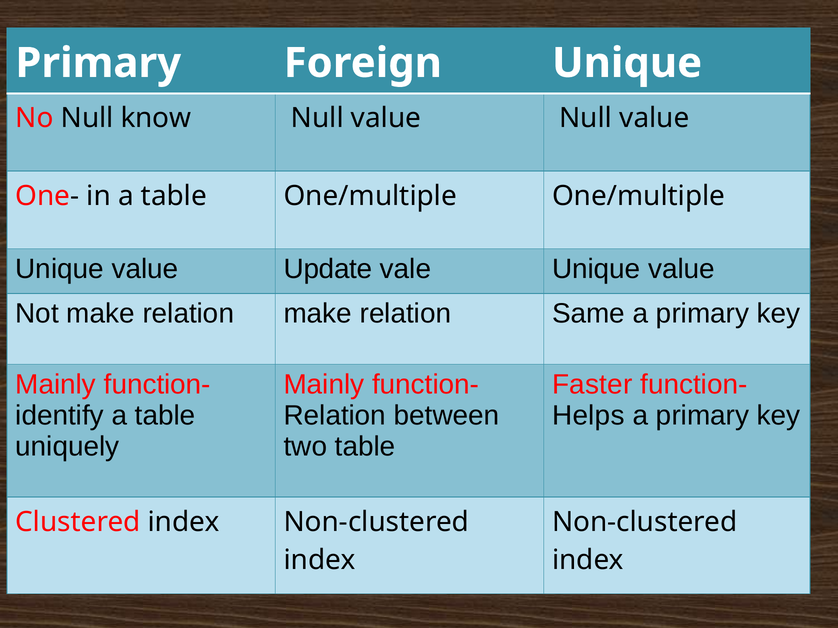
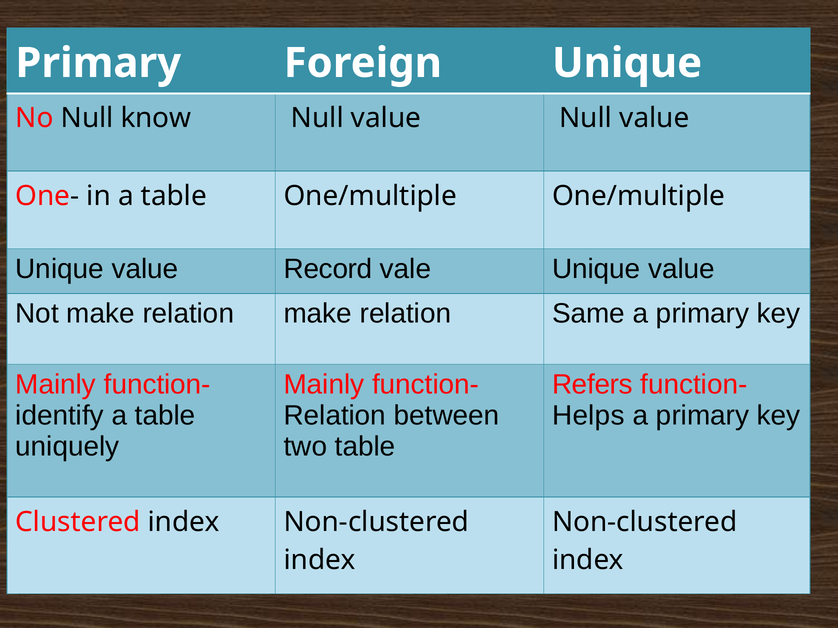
Update: Update -> Record
Faster: Faster -> Refers
